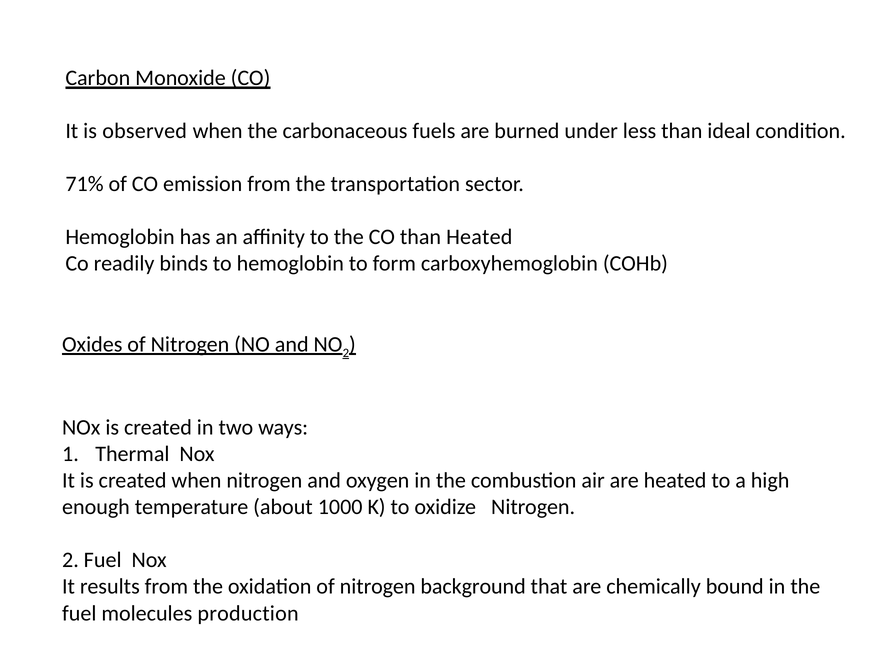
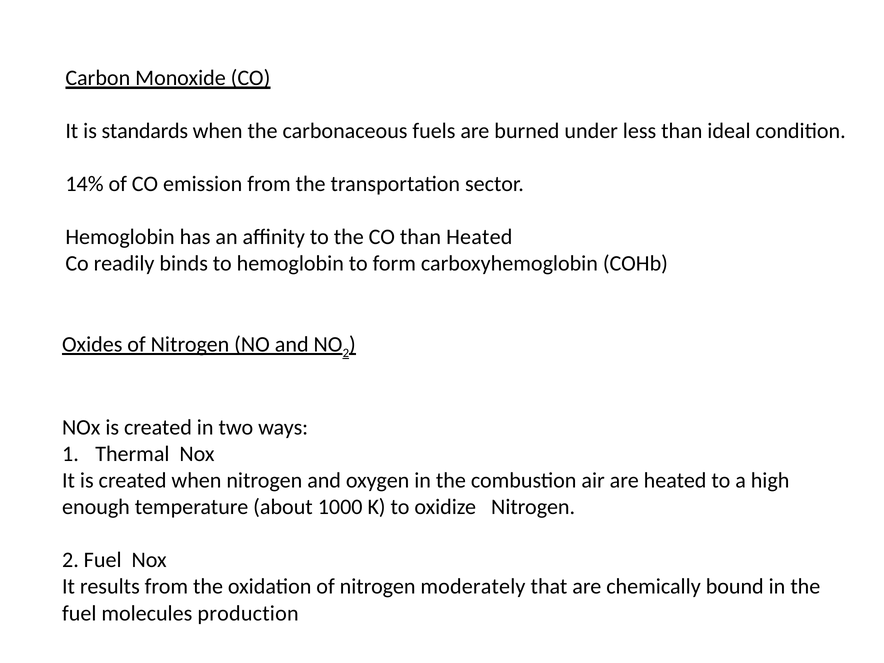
observed: observed -> standards
71%: 71% -> 14%
background: background -> moderately
